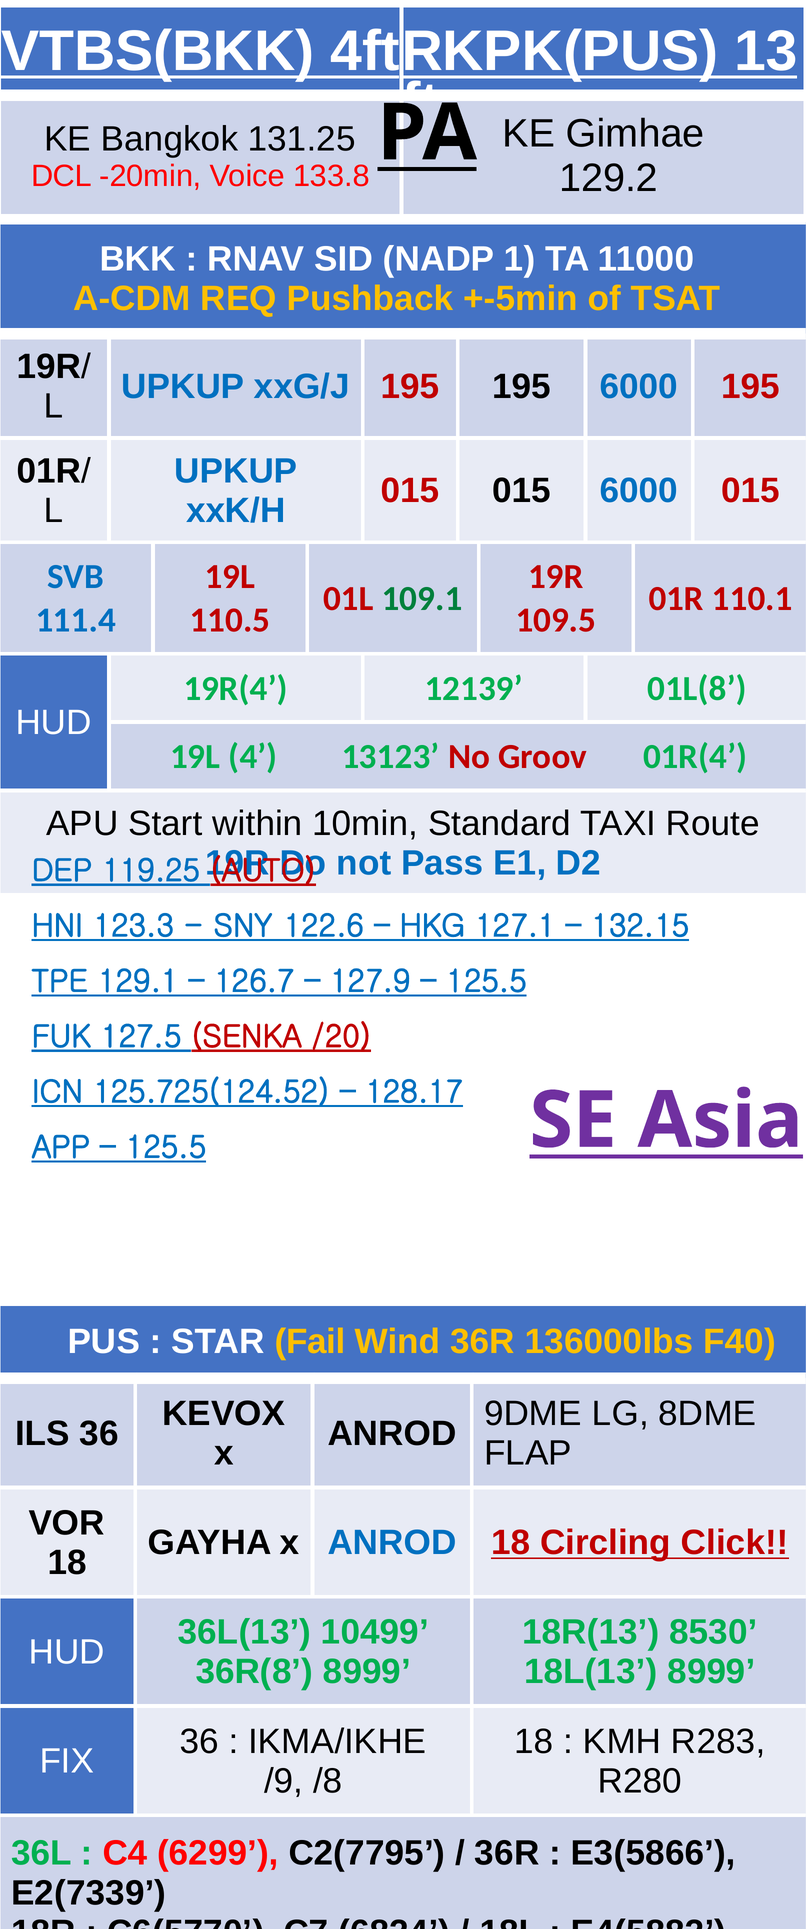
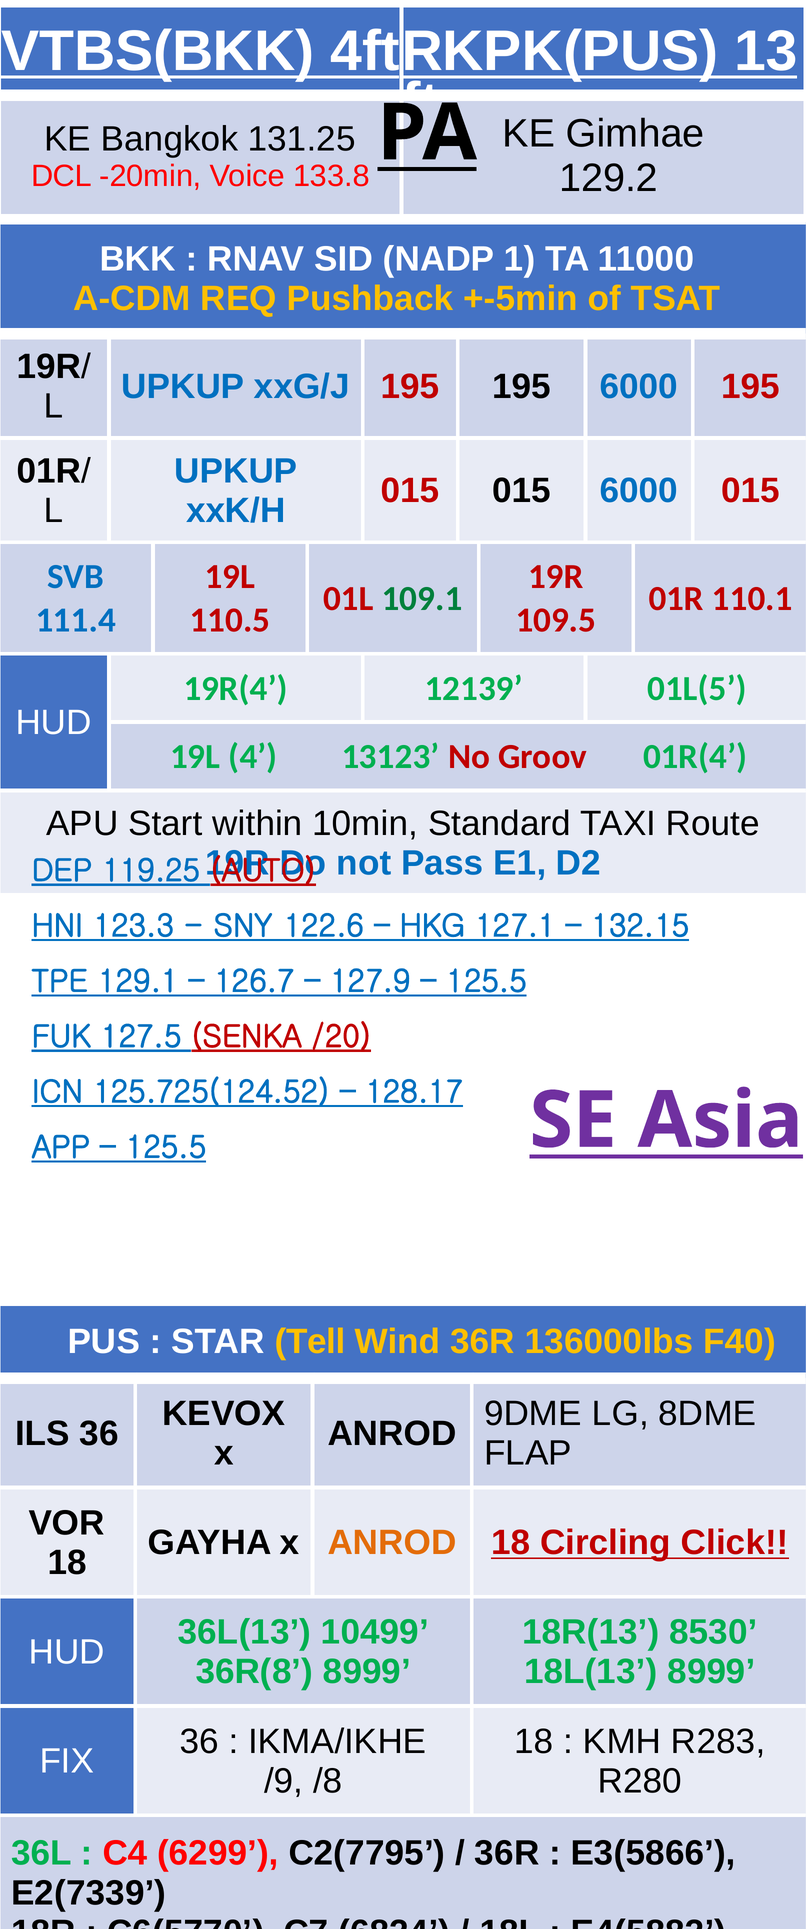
01L(8: 01L(8 -> 01L(5
Fail: Fail -> Tell
ANROD at (392, 1542) colour: blue -> orange
